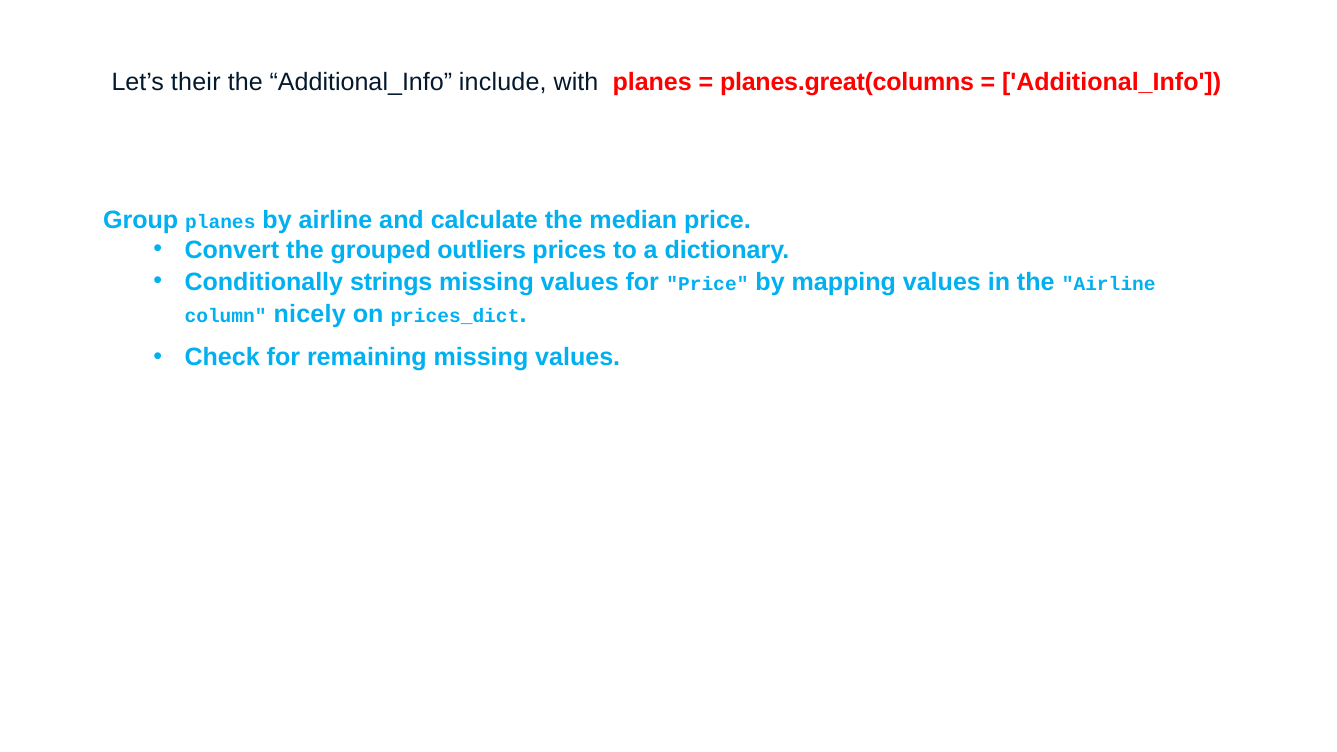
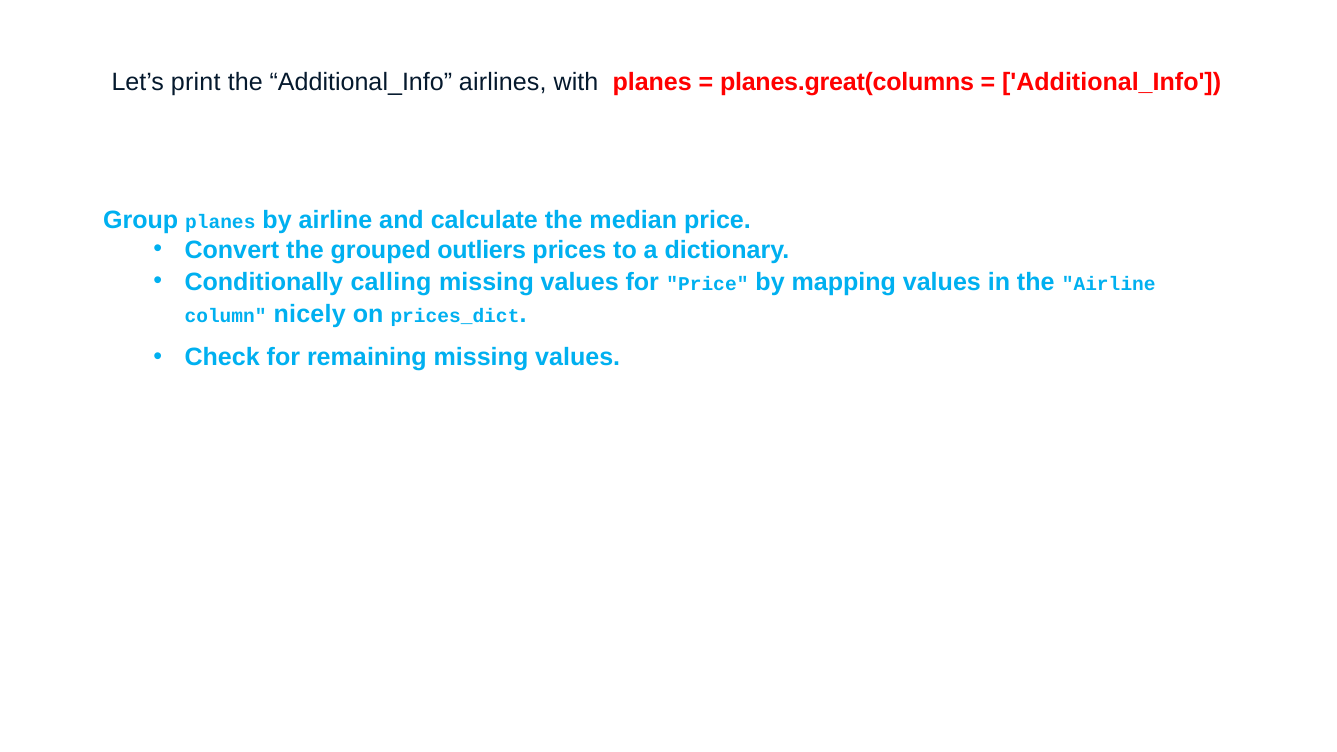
their: their -> print
include: include -> airlines
strings: strings -> calling
